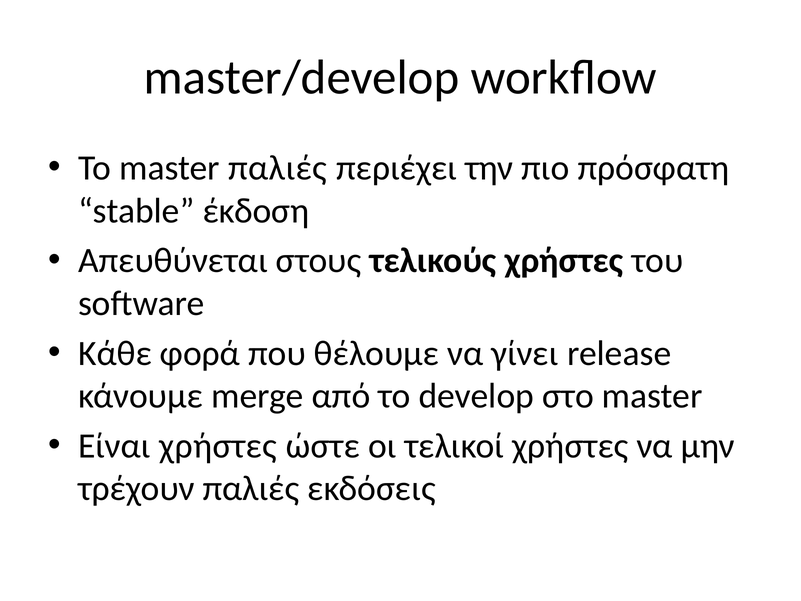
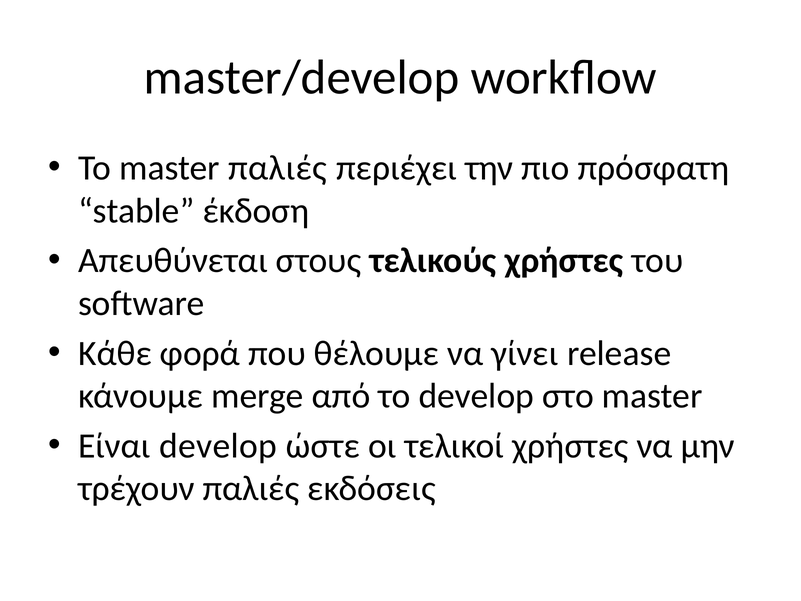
Είναι χρήστες: χρήστες -> develop
